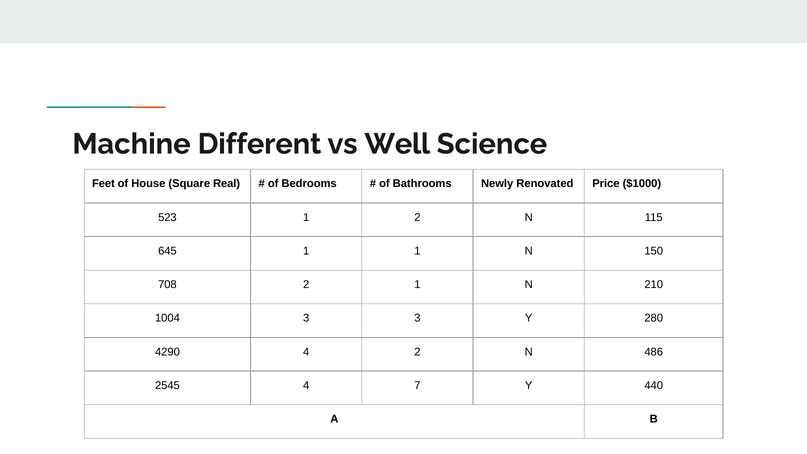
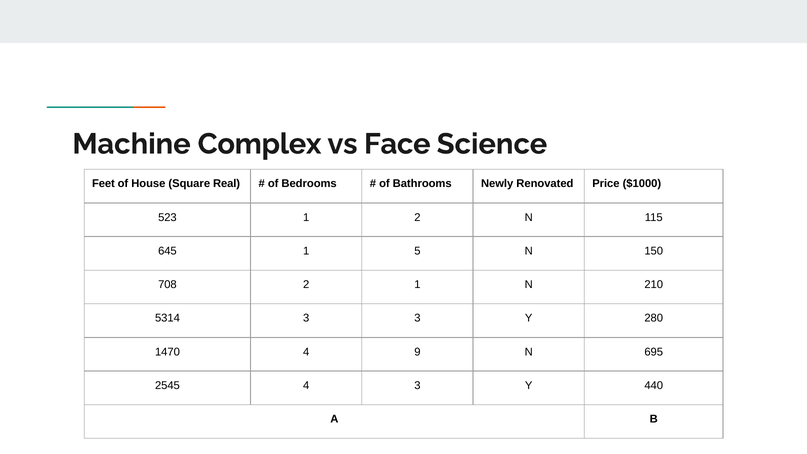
Different: Different -> Complex
Well: Well -> Face
1 1: 1 -> 5
1004: 1004 -> 5314
4290: 4290 -> 1470
4 2: 2 -> 9
486: 486 -> 695
4 7: 7 -> 3
